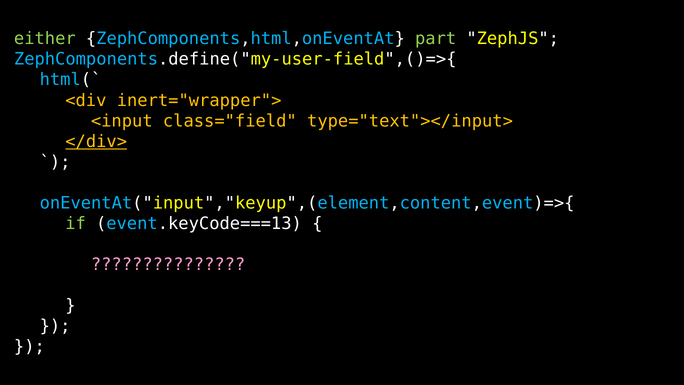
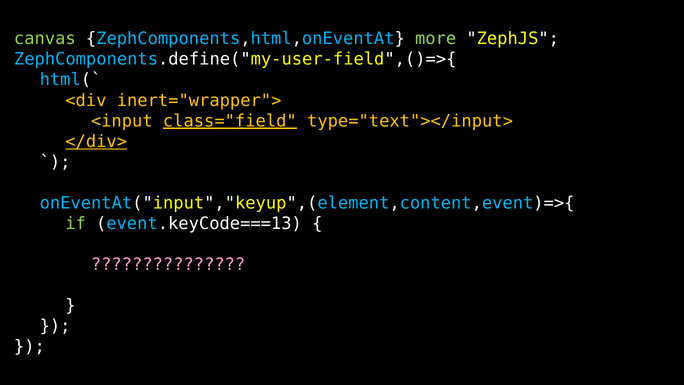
either: either -> canvas
part: part -> more
class="field underline: none -> present
